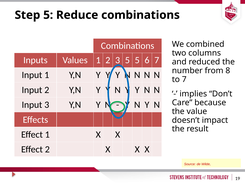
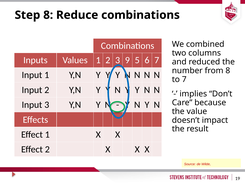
Step 5: 5 -> 8
5 at (127, 61): 5 -> 9
